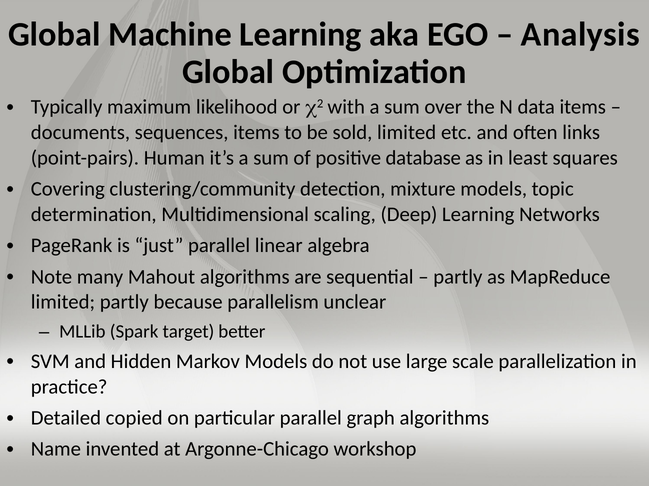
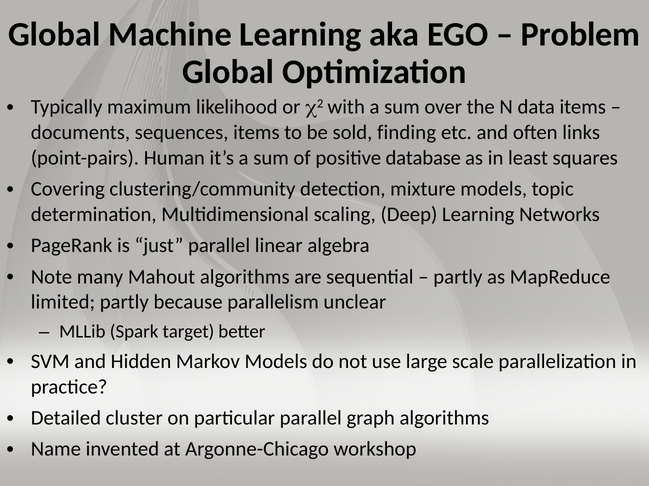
Analysis: Analysis -> Problem
sold limited: limited -> finding
copied: copied -> cluster
